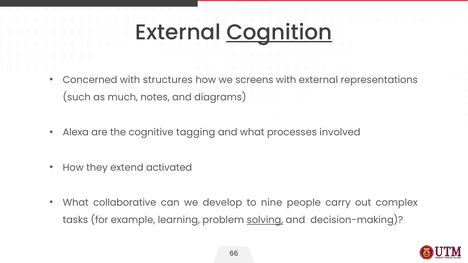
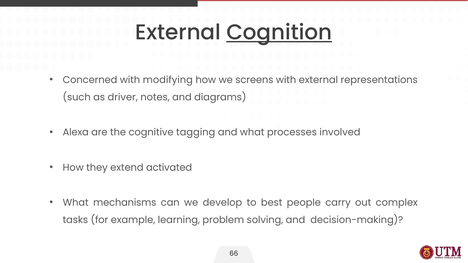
structures: structures -> modifying
much: much -> driver
collaborative: collaborative -> mechanisms
nine: nine -> best
solving underline: present -> none
